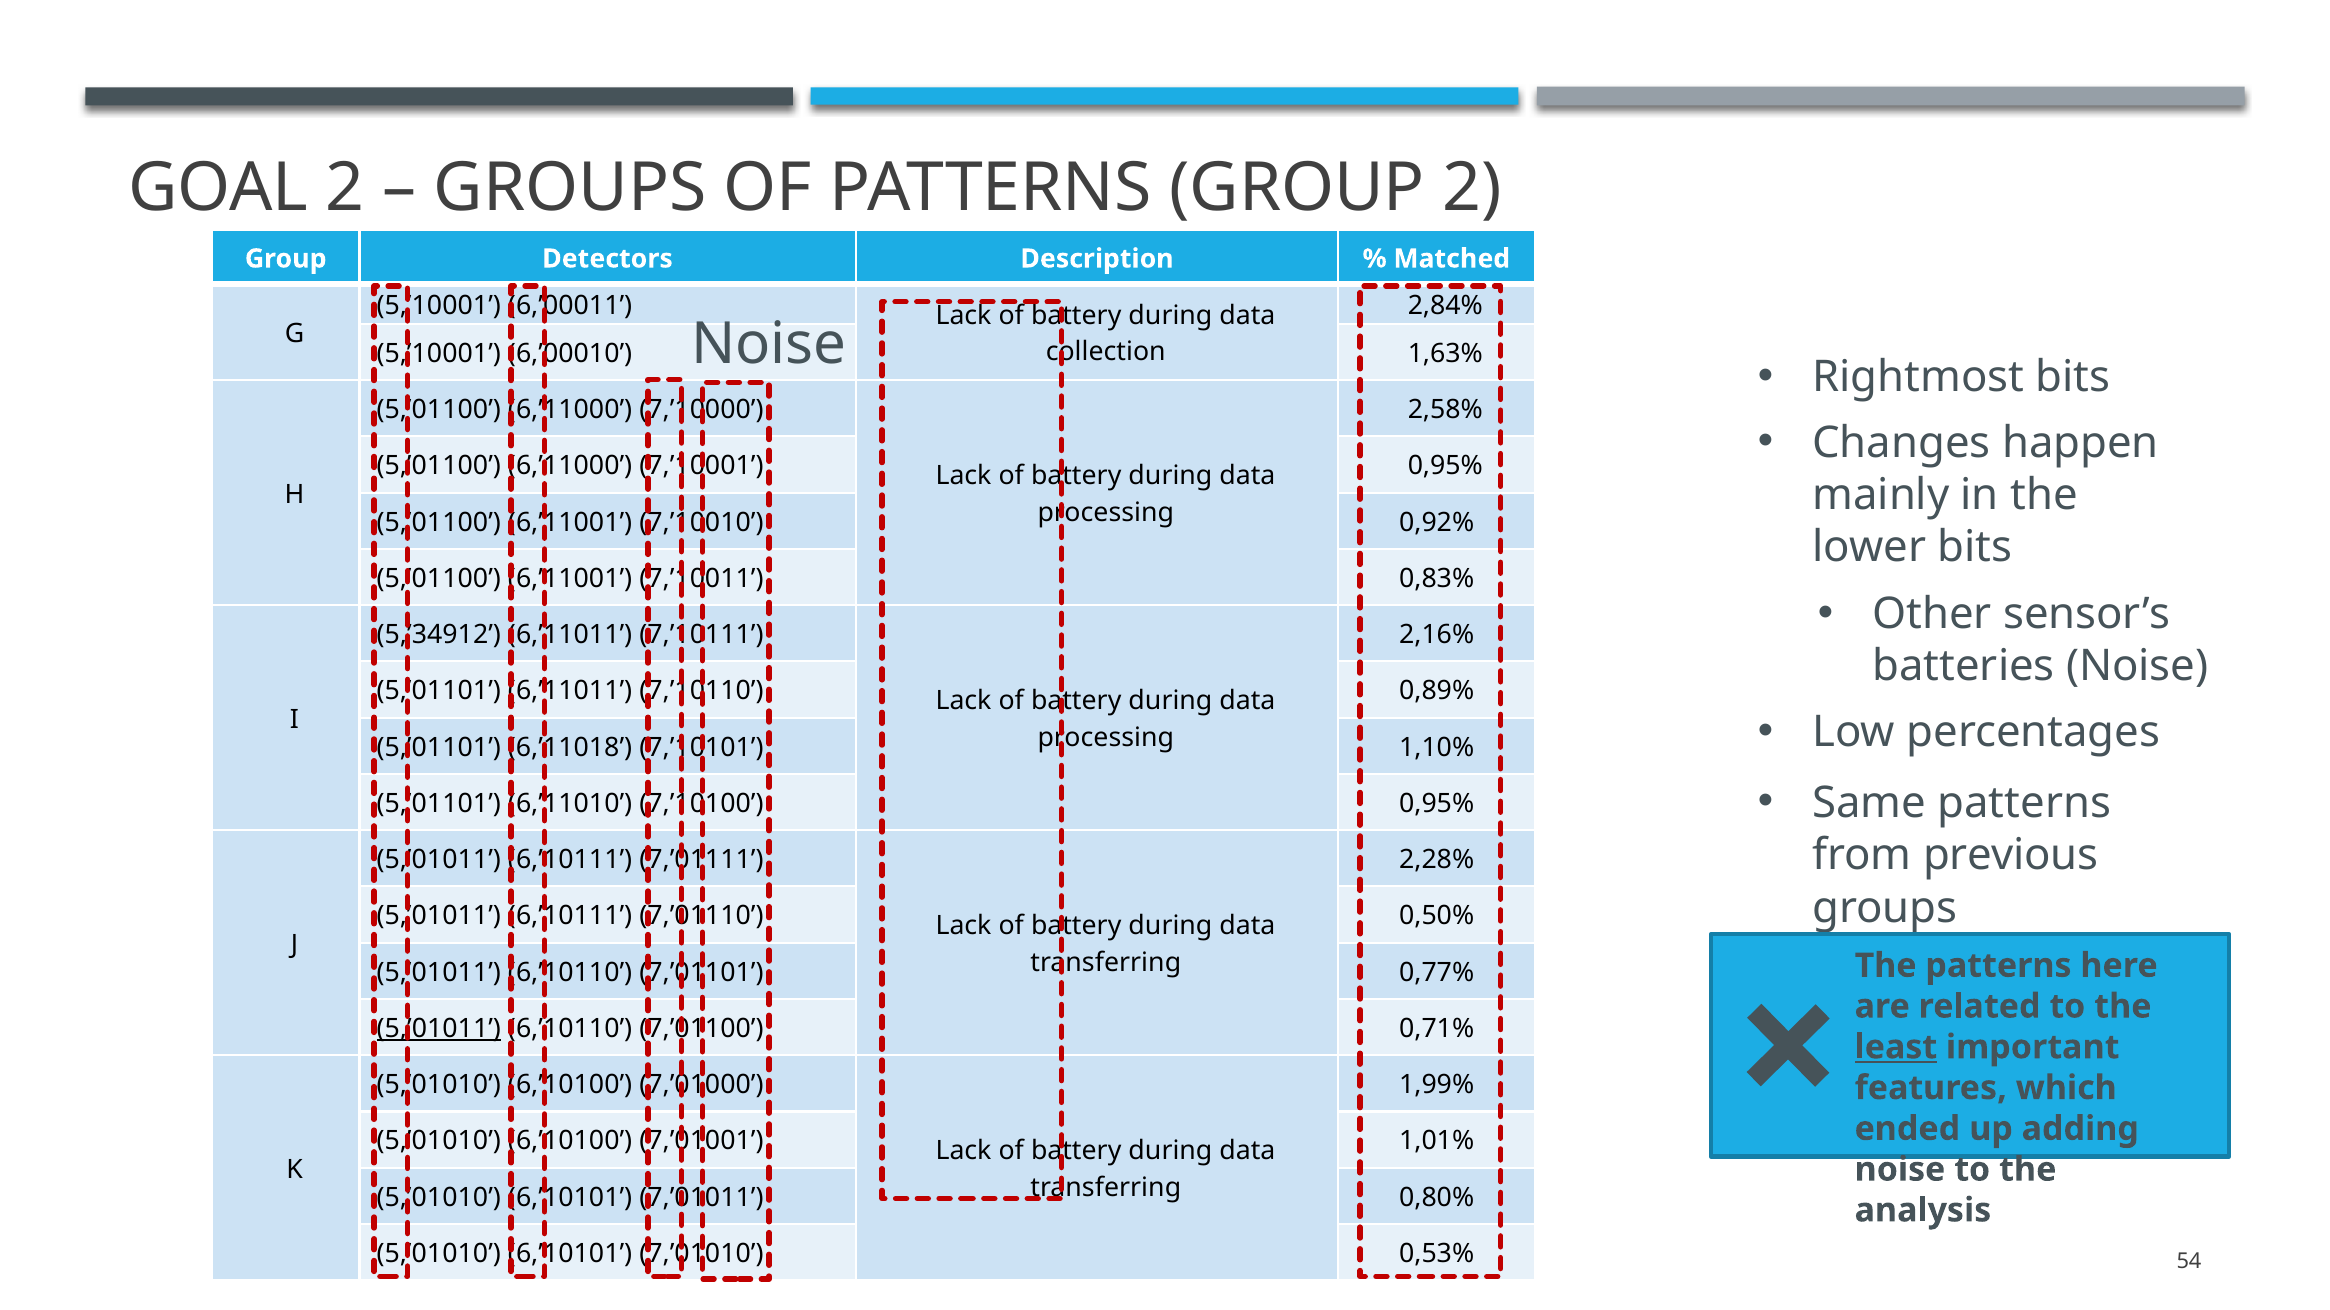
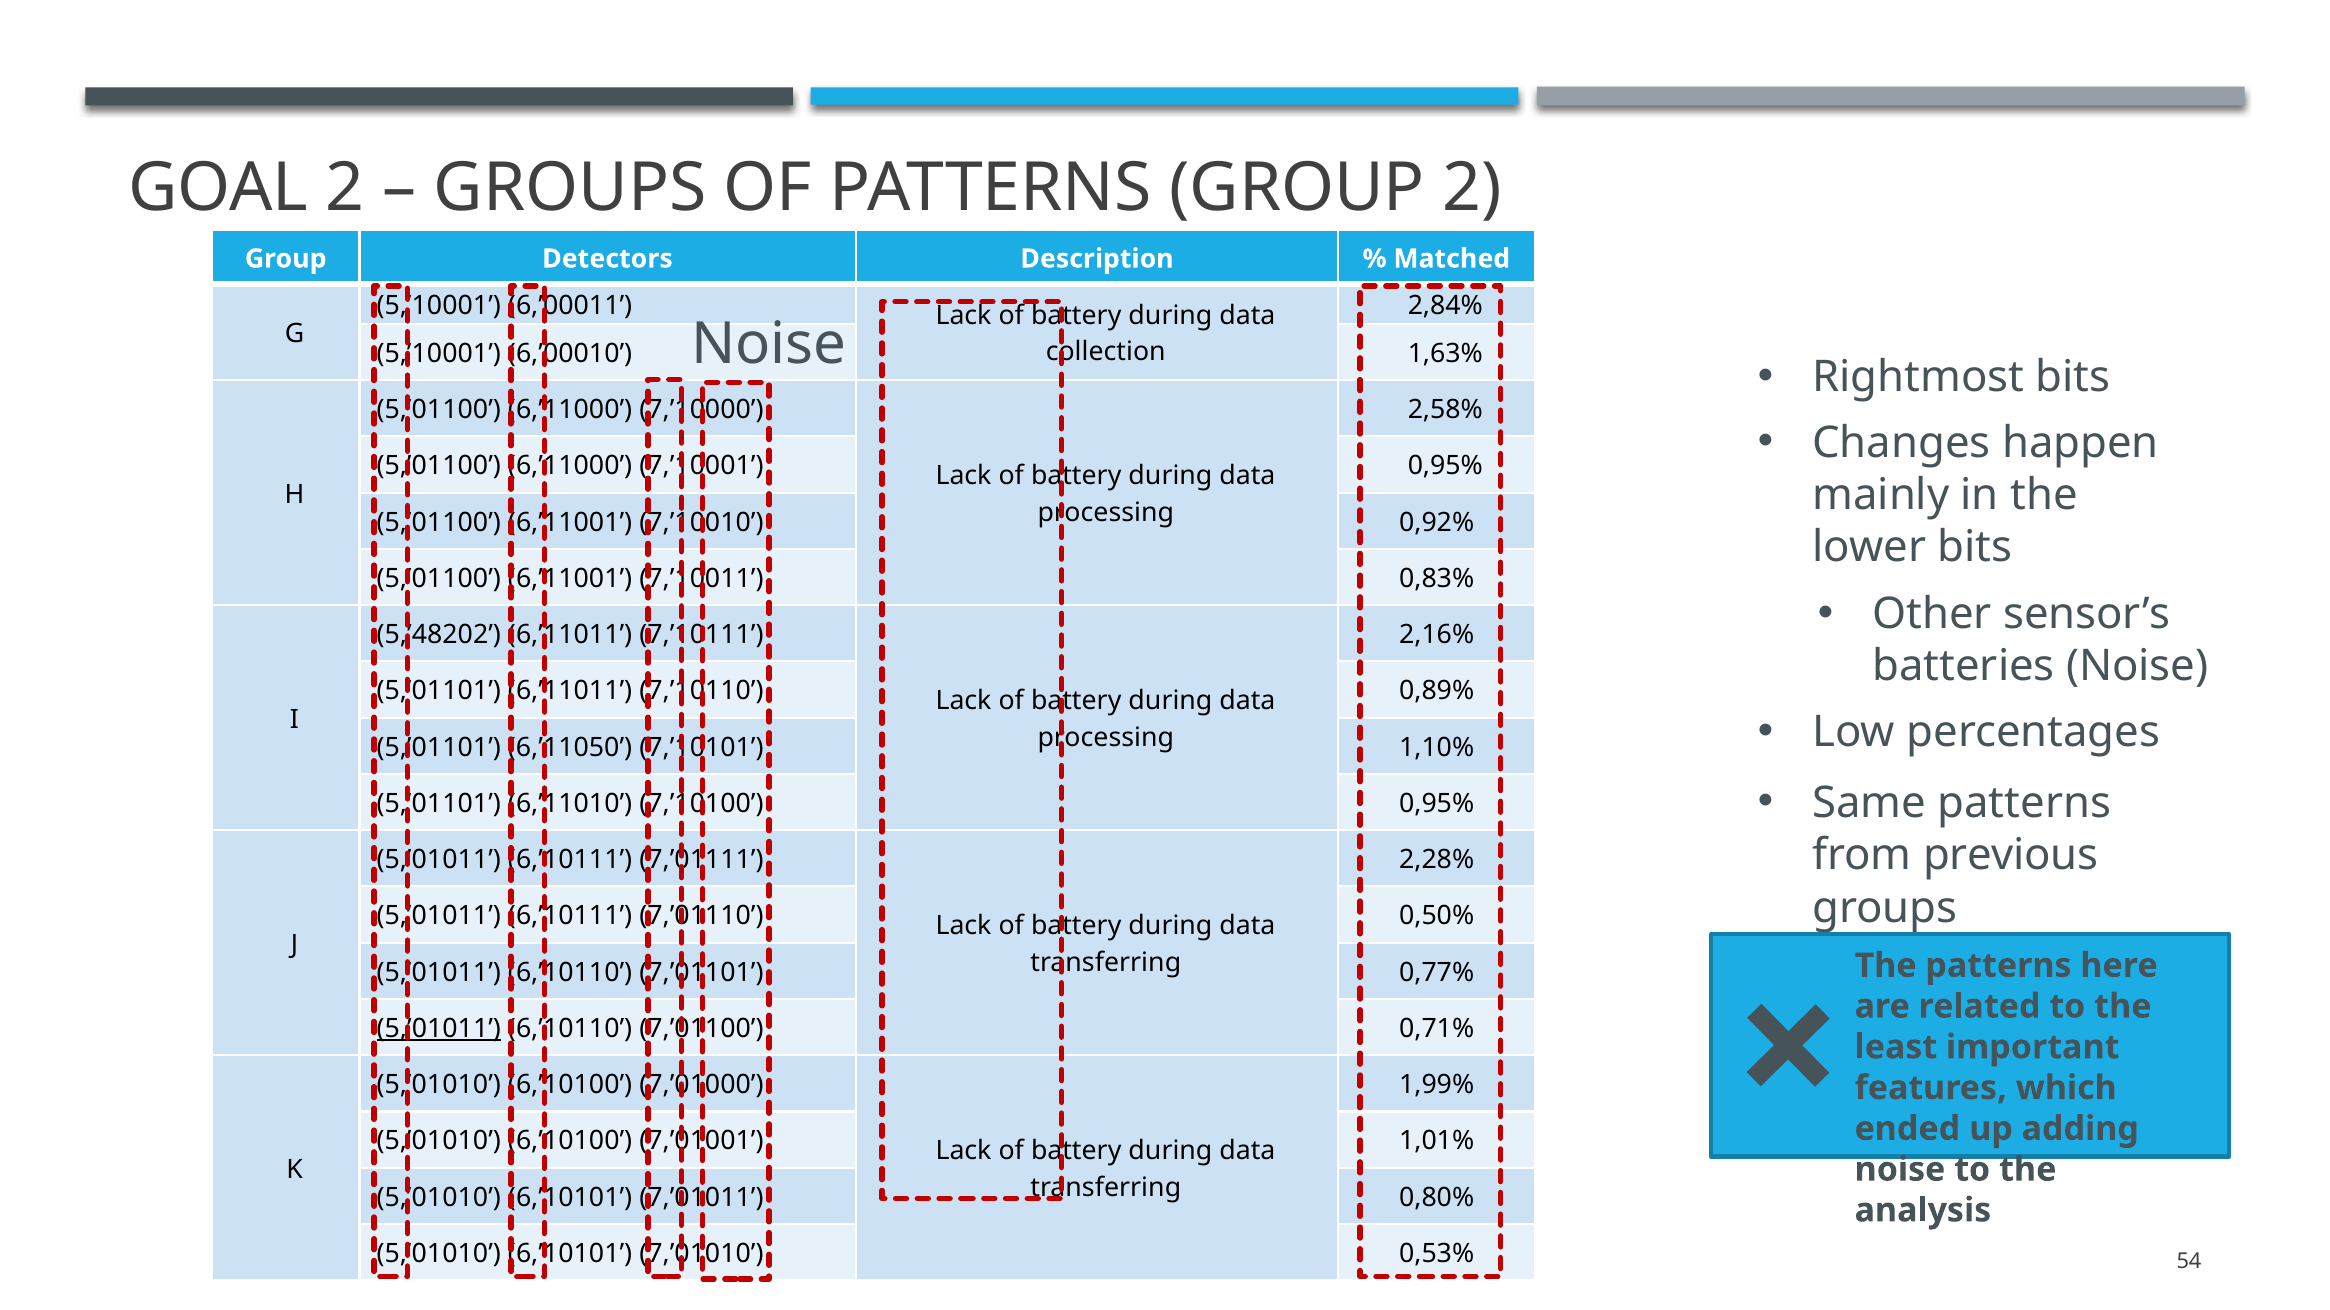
5,’34912: 5,’34912 -> 5,’48202
6,’11018: 6,’11018 -> 6,’11050
least underline: present -> none
